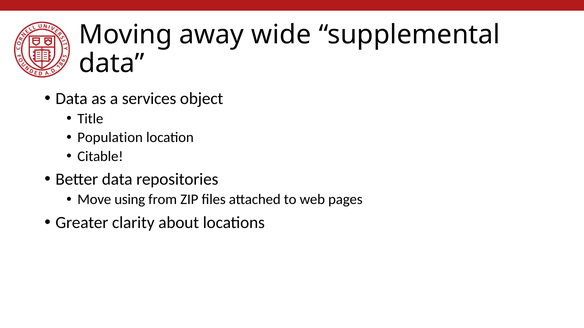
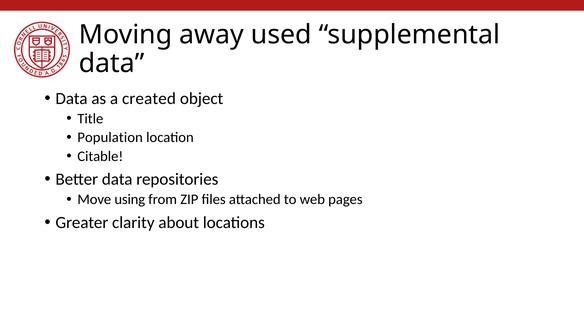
wide: wide -> used
services: services -> created
